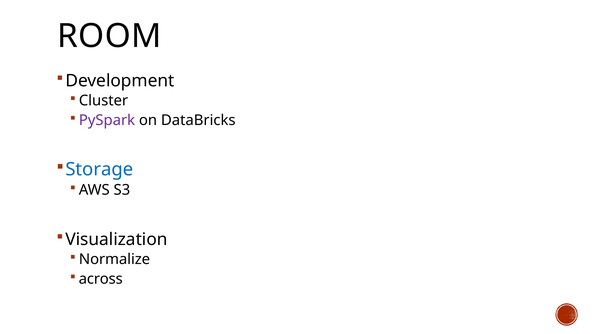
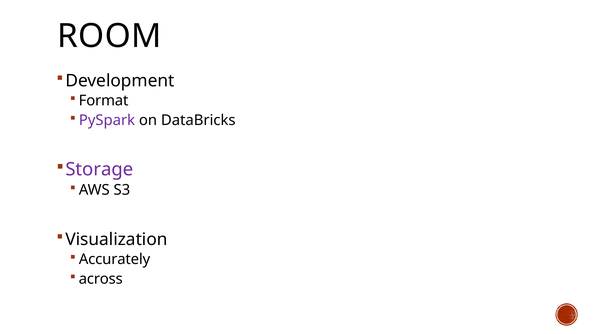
Cluster: Cluster -> Format
Storage colour: blue -> purple
Normalize: Normalize -> Accurately
